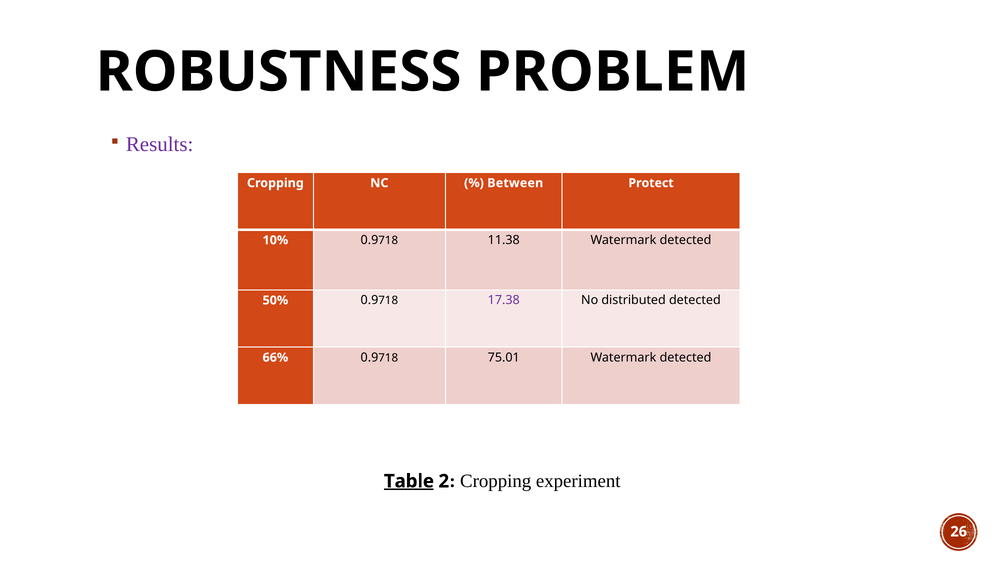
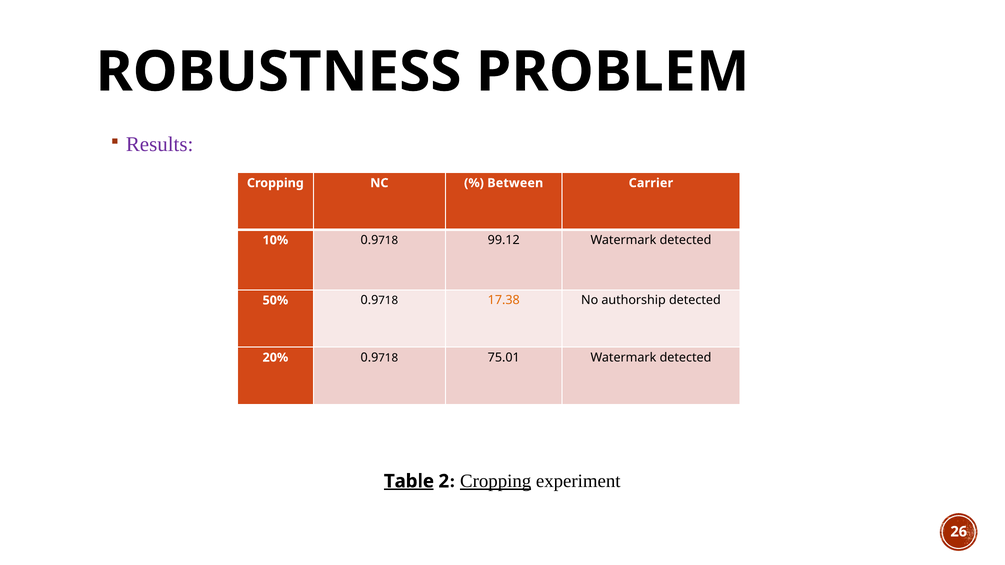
Protect: Protect -> Carrier
11.38: 11.38 -> 99.12
17.38 colour: purple -> orange
distributed: distributed -> authorship
66%: 66% -> 20%
Cropping at (496, 481) underline: none -> present
